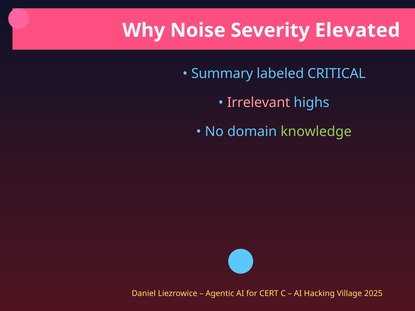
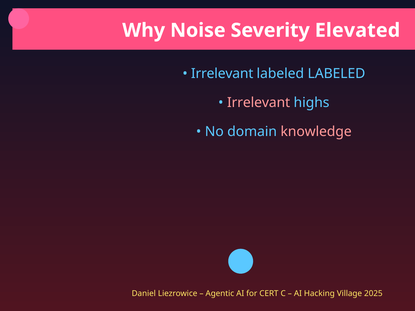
Summary at (222, 74): Summary -> Irrelevant
labeled CRITICAL: CRITICAL -> LABELED
knowledge colour: light green -> pink
